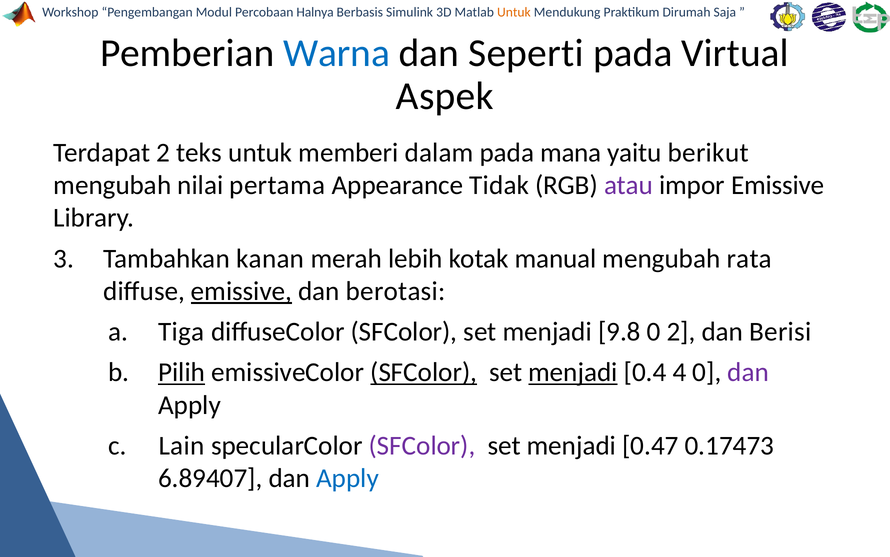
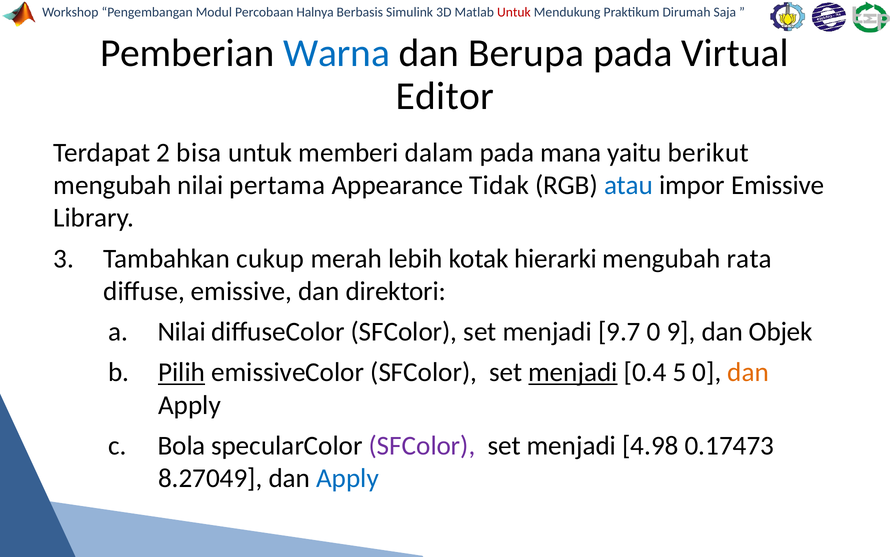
Untuk at (514, 12) colour: orange -> red
Seperti: Seperti -> Berupa
Aspek: Aspek -> Editor
teks: teks -> bisa
atau colour: purple -> blue
kanan: kanan -> cukup
manual: manual -> hierarki
emissive at (242, 291) underline: present -> none
berotasi: berotasi -> direktori
Tiga at (181, 331): Tiga -> Nilai
9.8: 9.8 -> 9.7
0 2: 2 -> 9
Berisi: Berisi -> Objek
SFColor at (424, 372) underline: present -> none
4: 4 -> 5
dan at (748, 372) colour: purple -> orange
Lain: Lain -> Bola
0.47: 0.47 -> 4.98
6.89407: 6.89407 -> 8.27049
